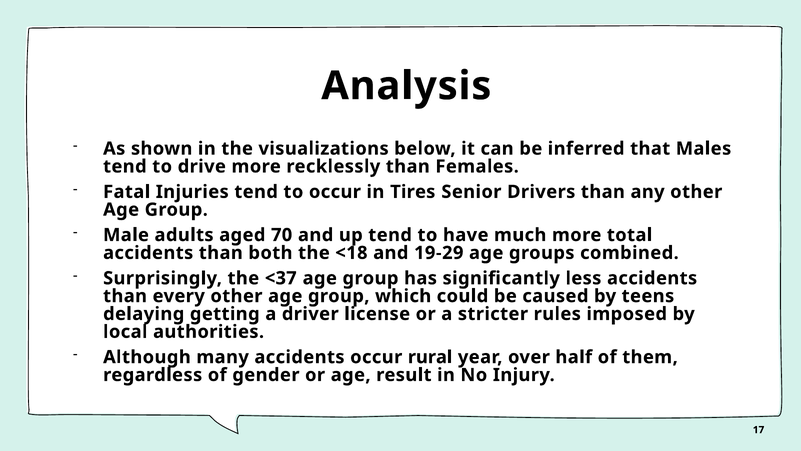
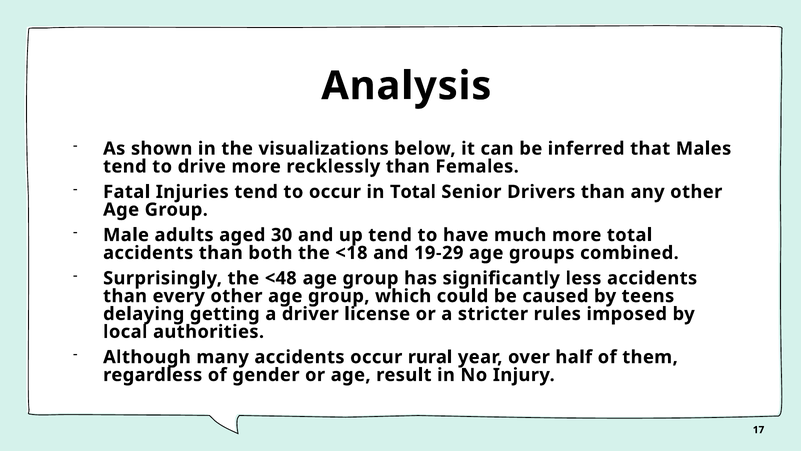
in Tires: Tires -> Total
70: 70 -> 30
<37: <37 -> <48
